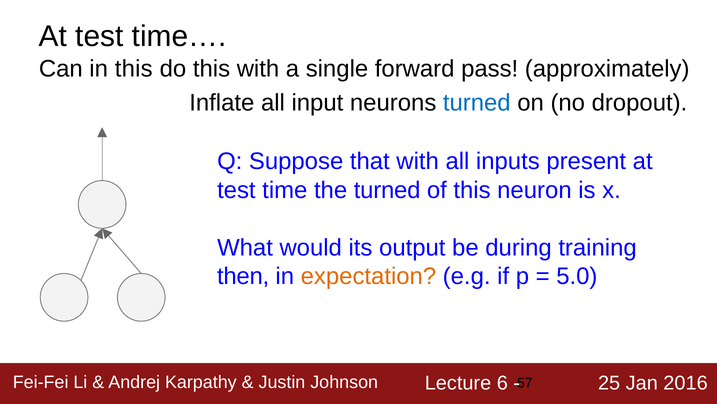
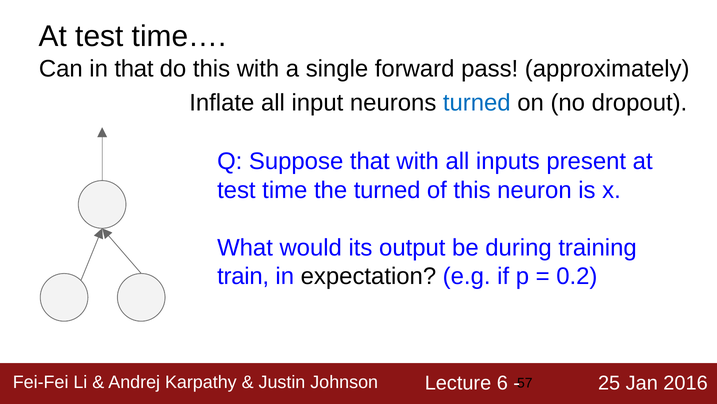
in this: this -> that
then: then -> train
expectation colour: orange -> black
5.0: 5.0 -> 0.2
